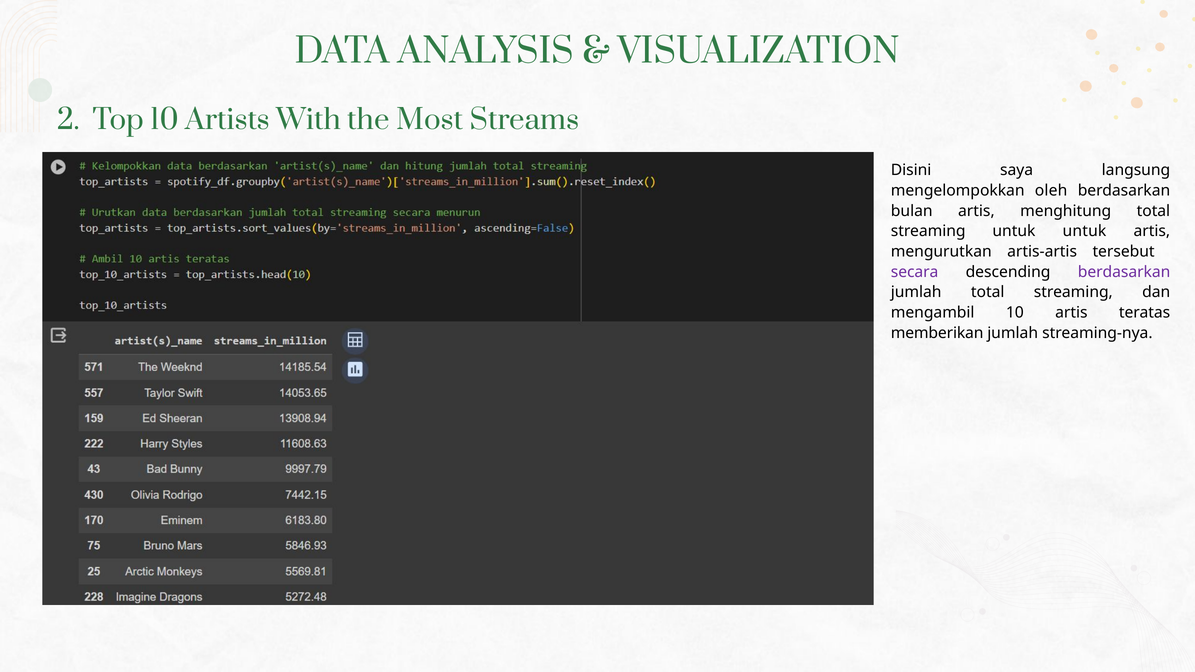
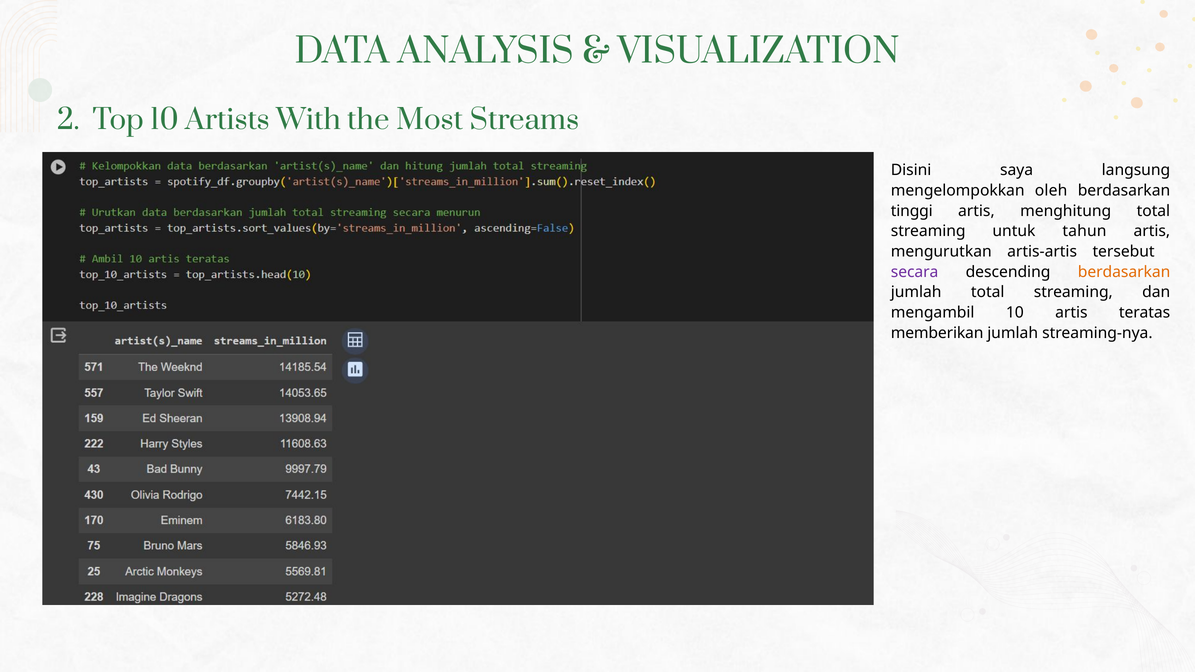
bulan: bulan -> tinggi
untuk untuk: untuk -> tahun
berdasarkan at (1124, 272) colour: purple -> orange
